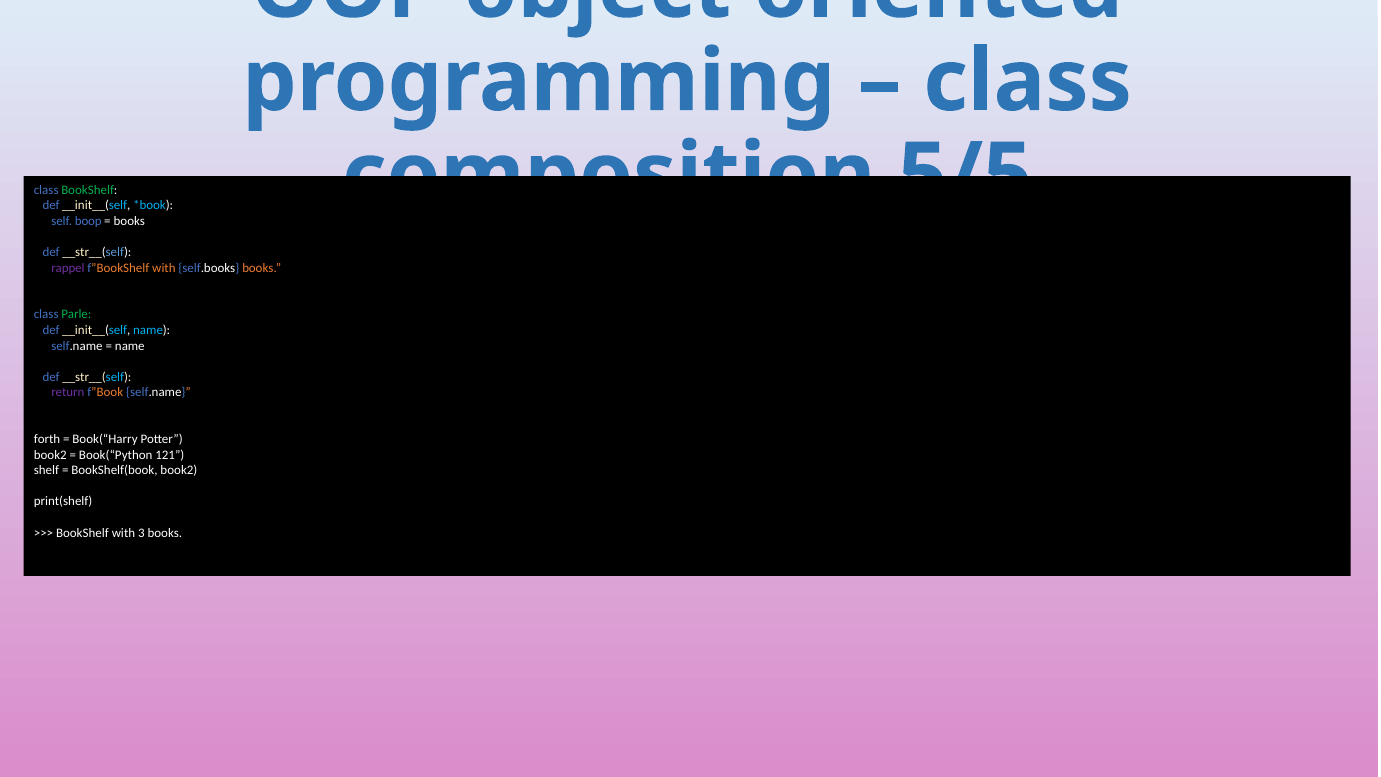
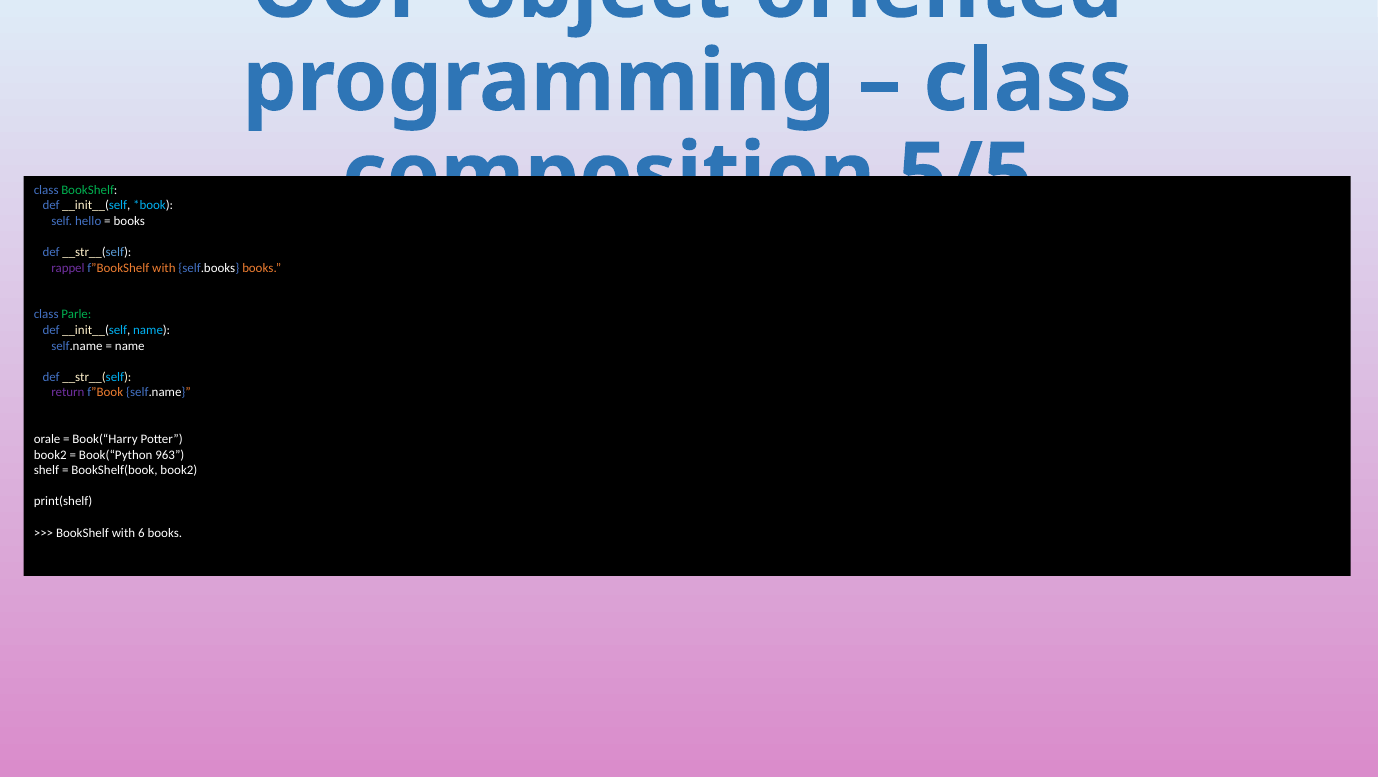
boop: boop -> hello
forth: forth -> orale
121: 121 -> 963
3: 3 -> 6
